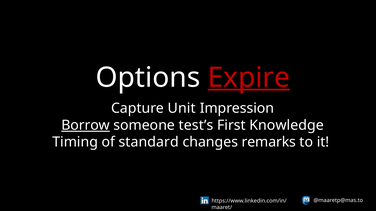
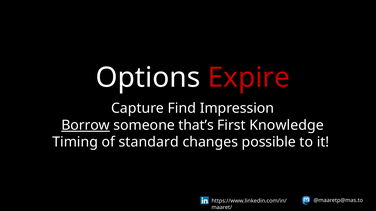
Expire underline: present -> none
Unit: Unit -> Find
test’s: test’s -> that’s
remarks: remarks -> possible
